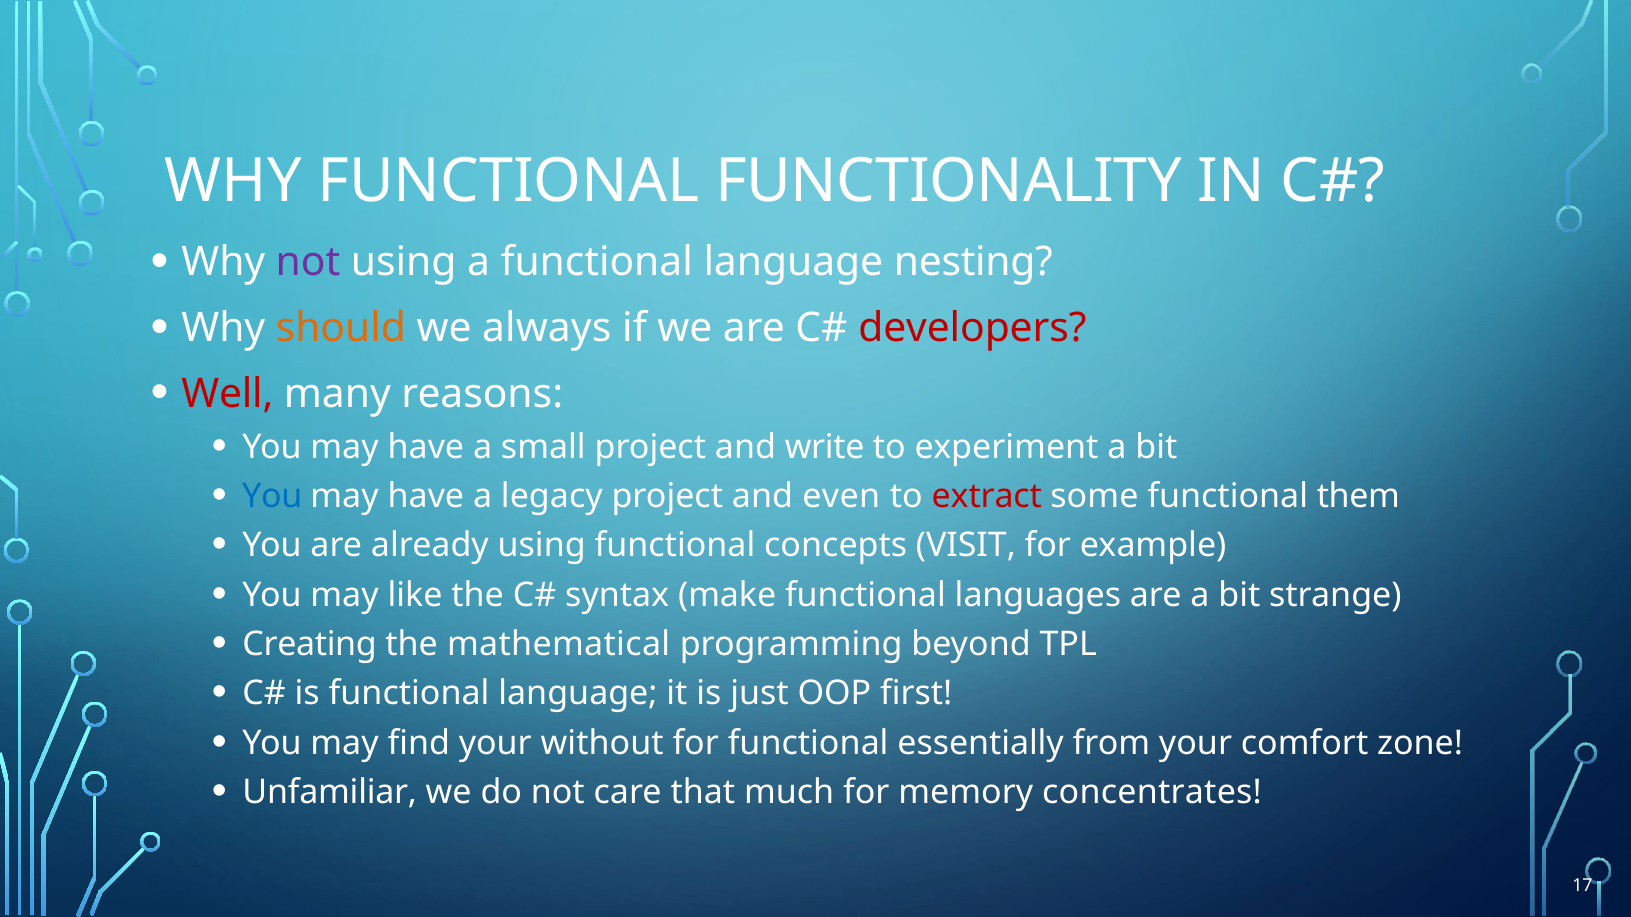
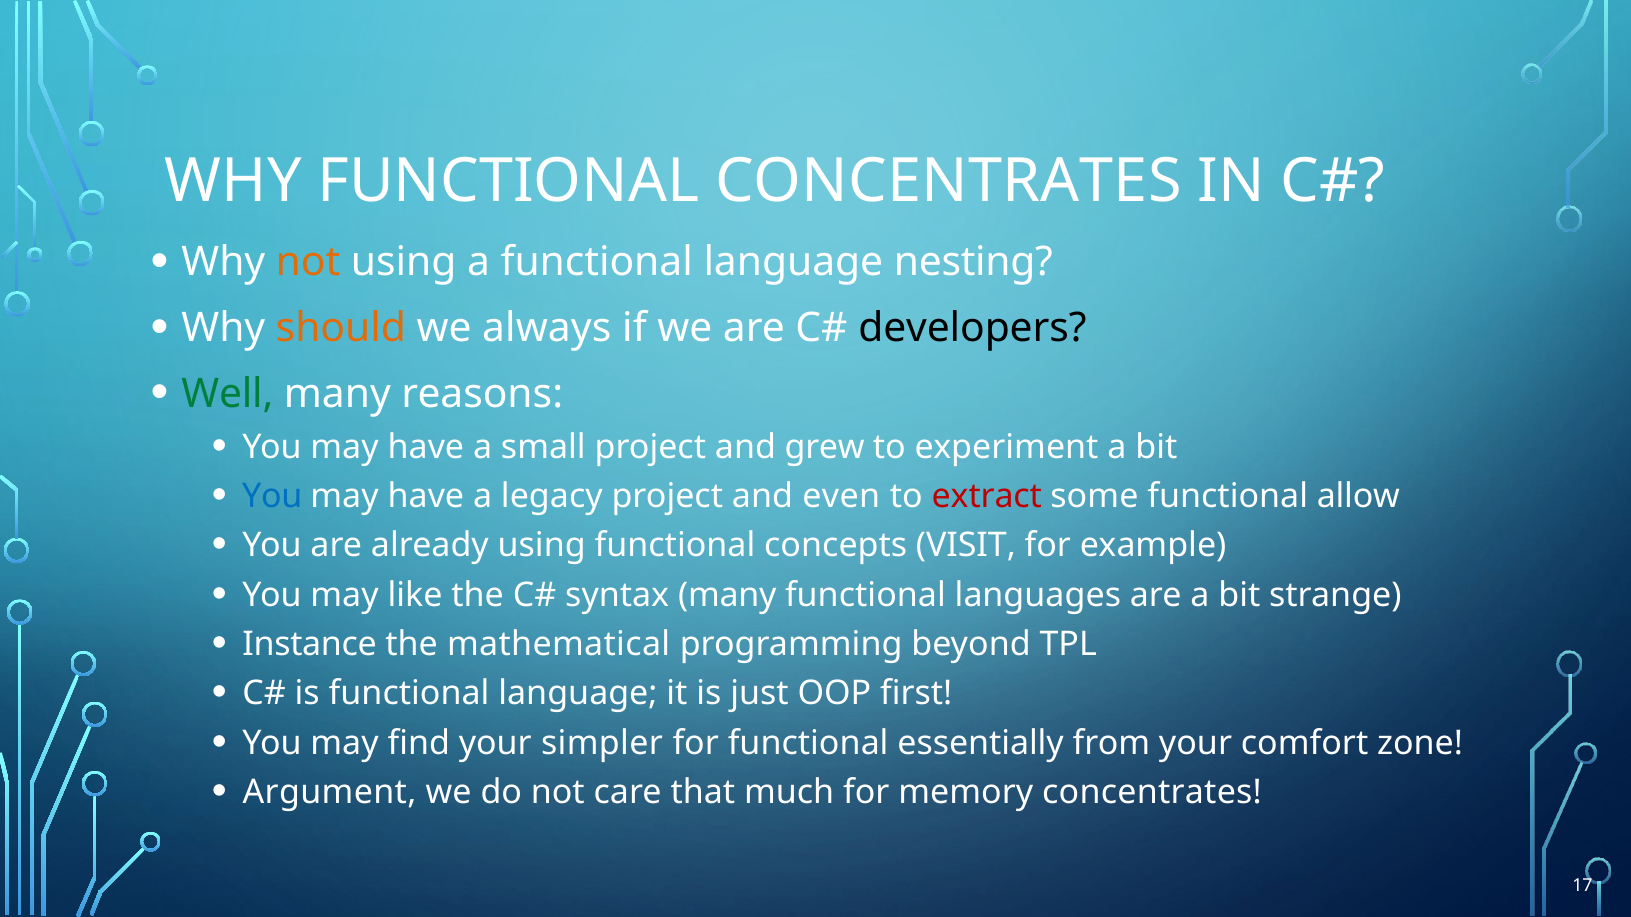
FUNCTIONAL FUNCTIONALITY: FUNCTIONALITY -> CONCENTRATES
not at (308, 263) colour: purple -> orange
developers colour: red -> black
Well colour: red -> green
write: write -> grew
them: them -> allow
syntax make: make -> many
Creating: Creating -> Instance
without: without -> simpler
Unfamiliar: Unfamiliar -> Argument
